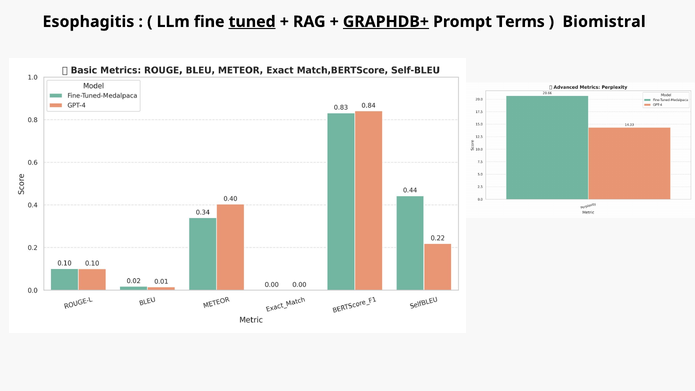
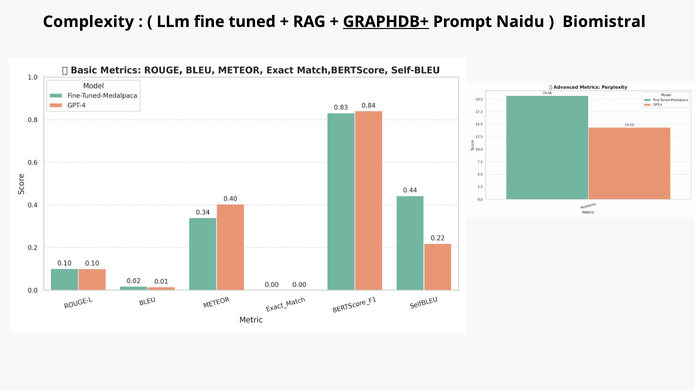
Esophagitis: Esophagitis -> Complexity
tuned underline: present -> none
Terms: Terms -> Naidu
